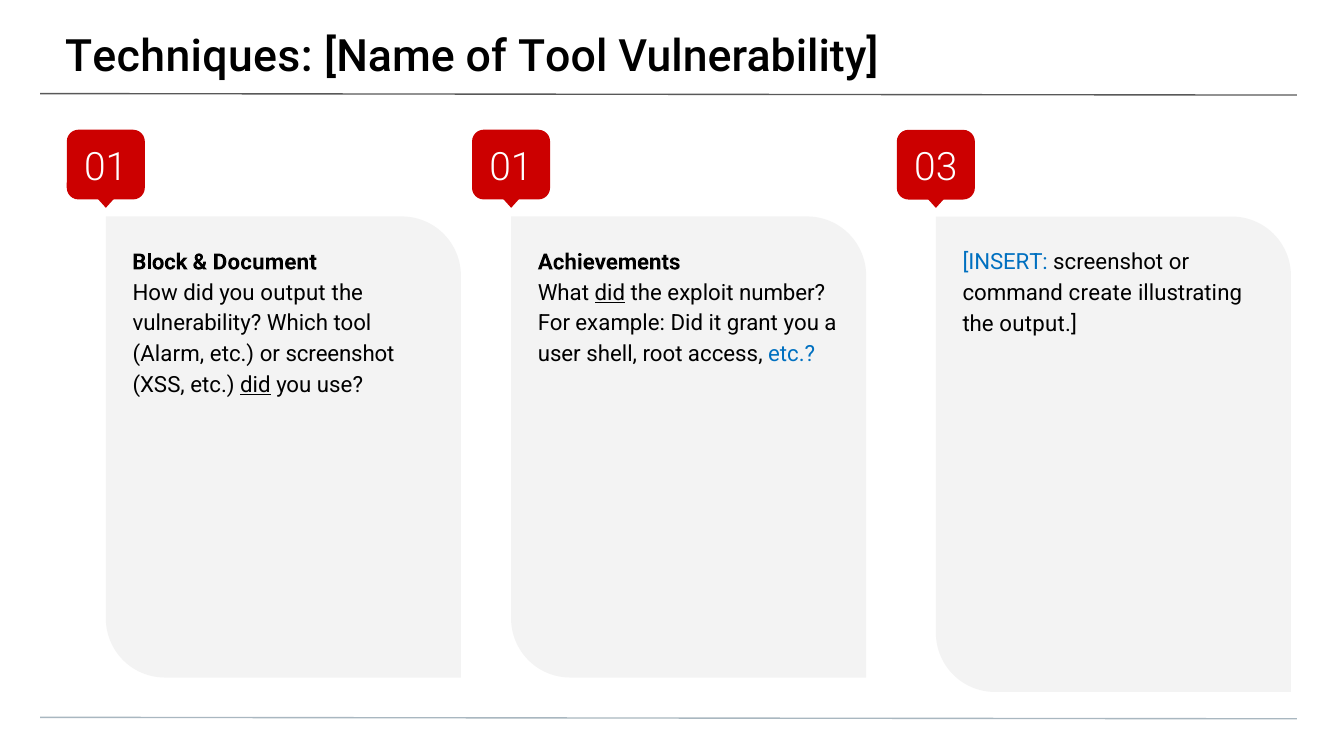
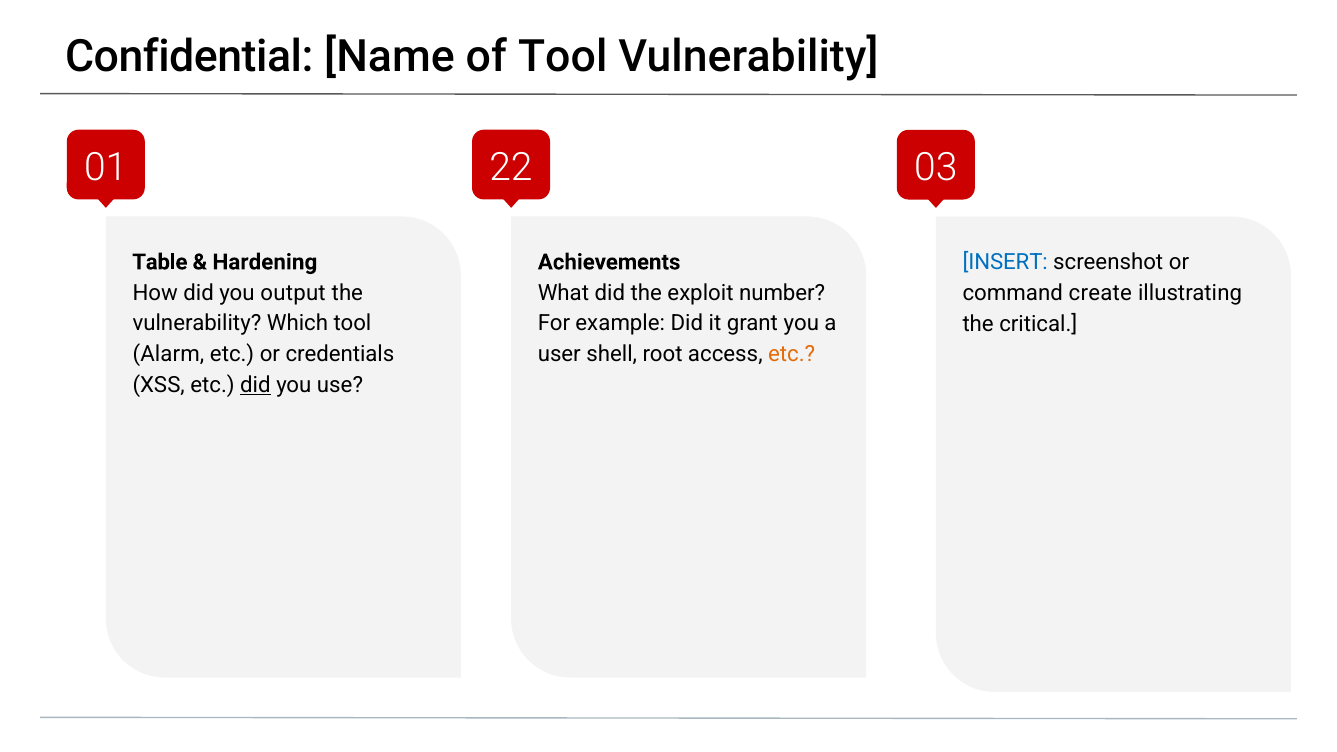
Techniques: Techniques -> Confidential
01 01: 01 -> 22
Block: Block -> Table
Document: Document -> Hardening
did at (610, 293) underline: present -> none
the output: output -> critical
or screenshot: screenshot -> credentials
etc at (792, 354) colour: blue -> orange
